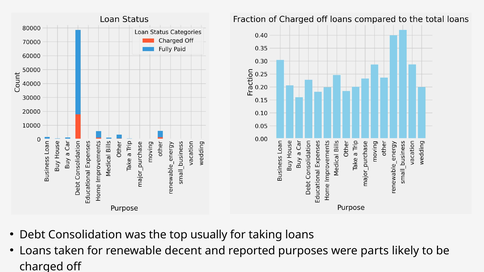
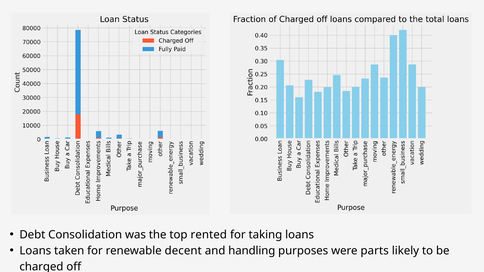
usually: usually -> rented
reported: reported -> handling
